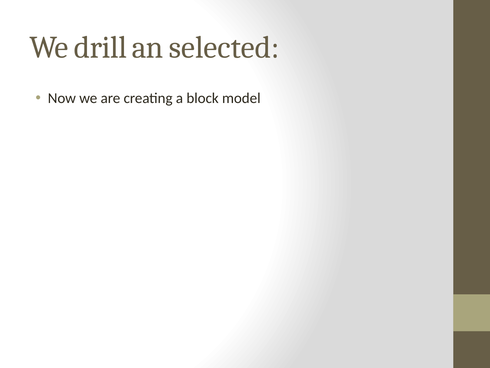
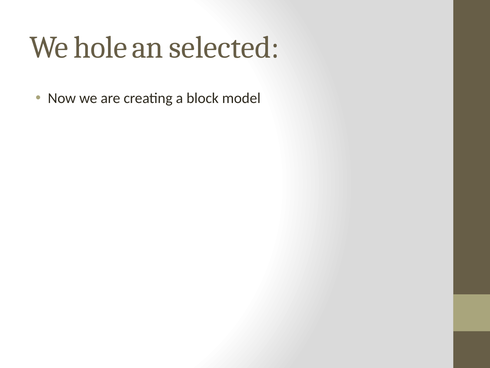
drill: drill -> hole
